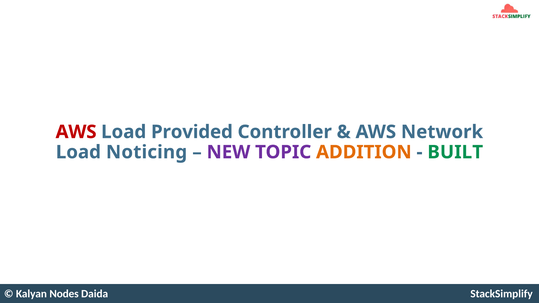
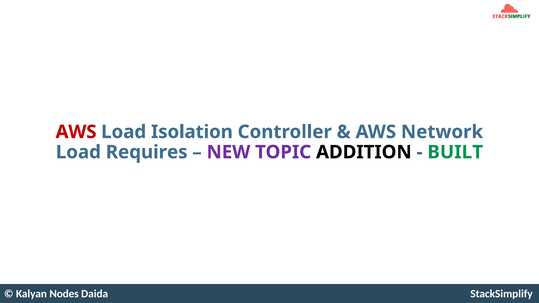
Provided: Provided -> Isolation
Noticing: Noticing -> Requires
ADDITION colour: orange -> black
